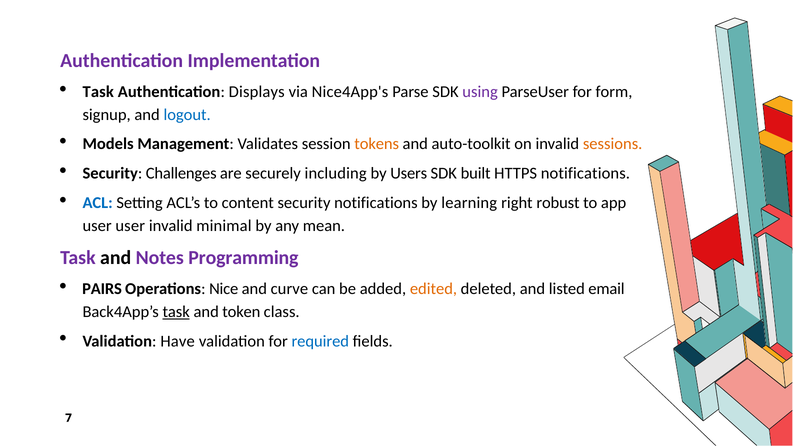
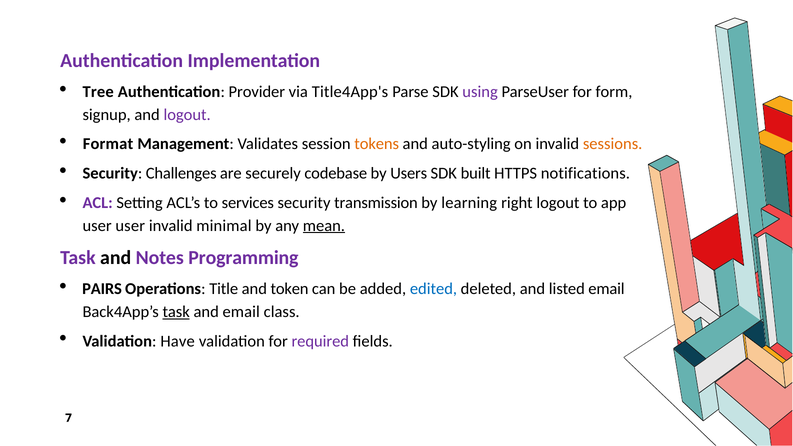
Task at (98, 92): Task -> Tree
Displays: Displays -> Provider
Nice4App's: Nice4App's -> Title4App's
logout at (187, 115) colour: blue -> purple
Models: Models -> Format
auto-toolkit: auto-toolkit -> auto-styling
including: including -> codebase
ACL colour: blue -> purple
content: content -> services
security notifications: notifications -> transmission
right robust: robust -> logout
mean underline: none -> present
Nice: Nice -> Title
curve: curve -> token
edited colour: orange -> blue
and token: token -> email
required colour: blue -> purple
